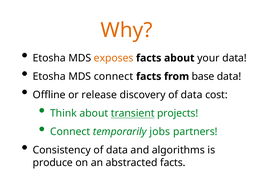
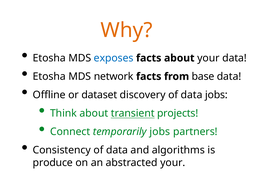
exposes colour: orange -> blue
MDS connect: connect -> network
release: release -> dataset
data cost: cost -> jobs
abstracted facts: facts -> your
